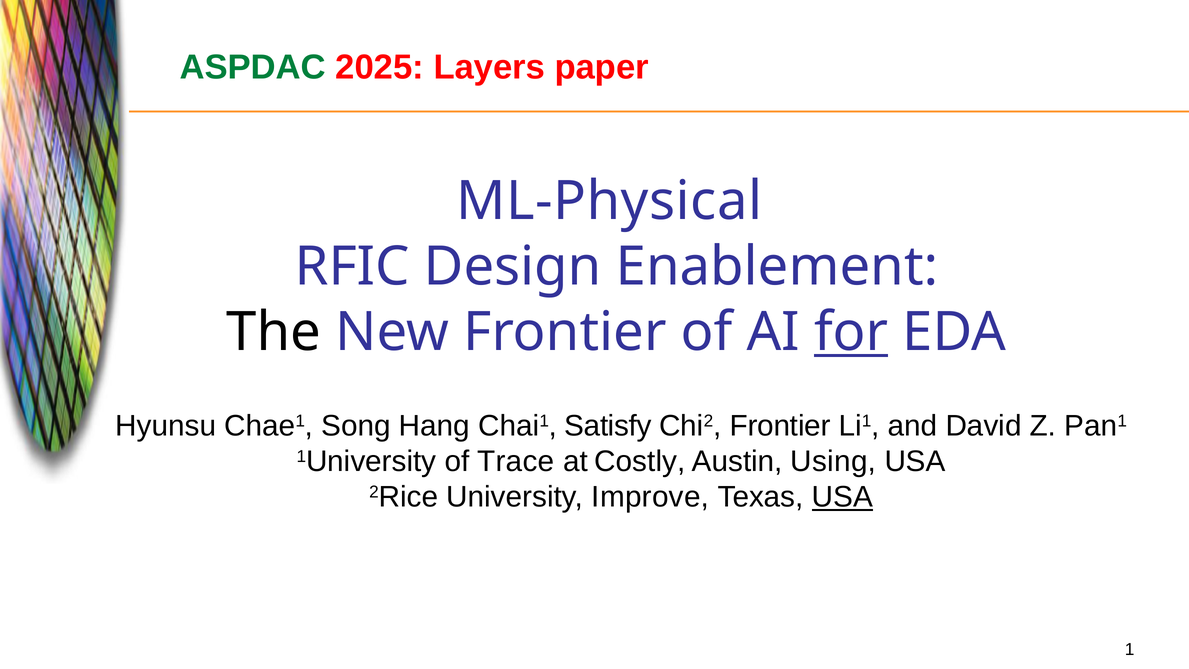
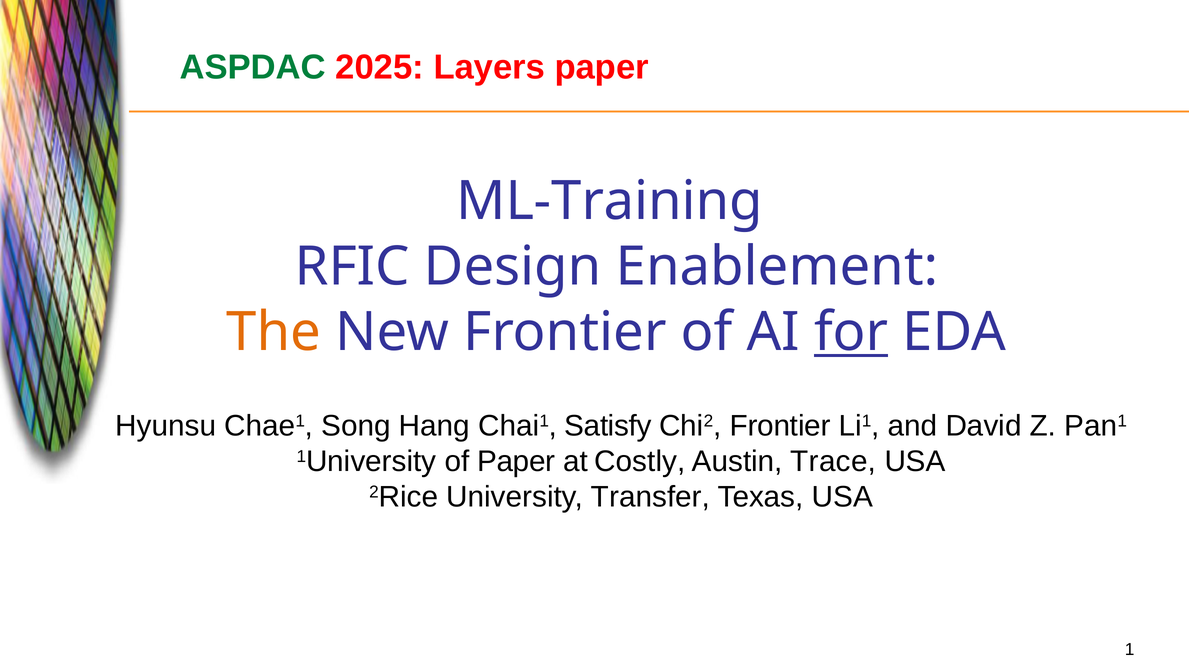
ML-Physical: ML-Physical -> ML-Training
The colour: black -> orange
of Trace: Trace -> Paper
Using: Using -> Trace
Improve: Improve -> Transfer
USA at (842, 497) underline: present -> none
